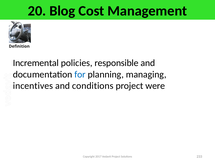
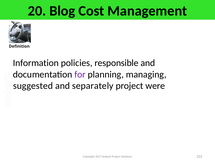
Incremental: Incremental -> Information
for colour: blue -> purple
incentives: incentives -> suggested
conditions: conditions -> separately
